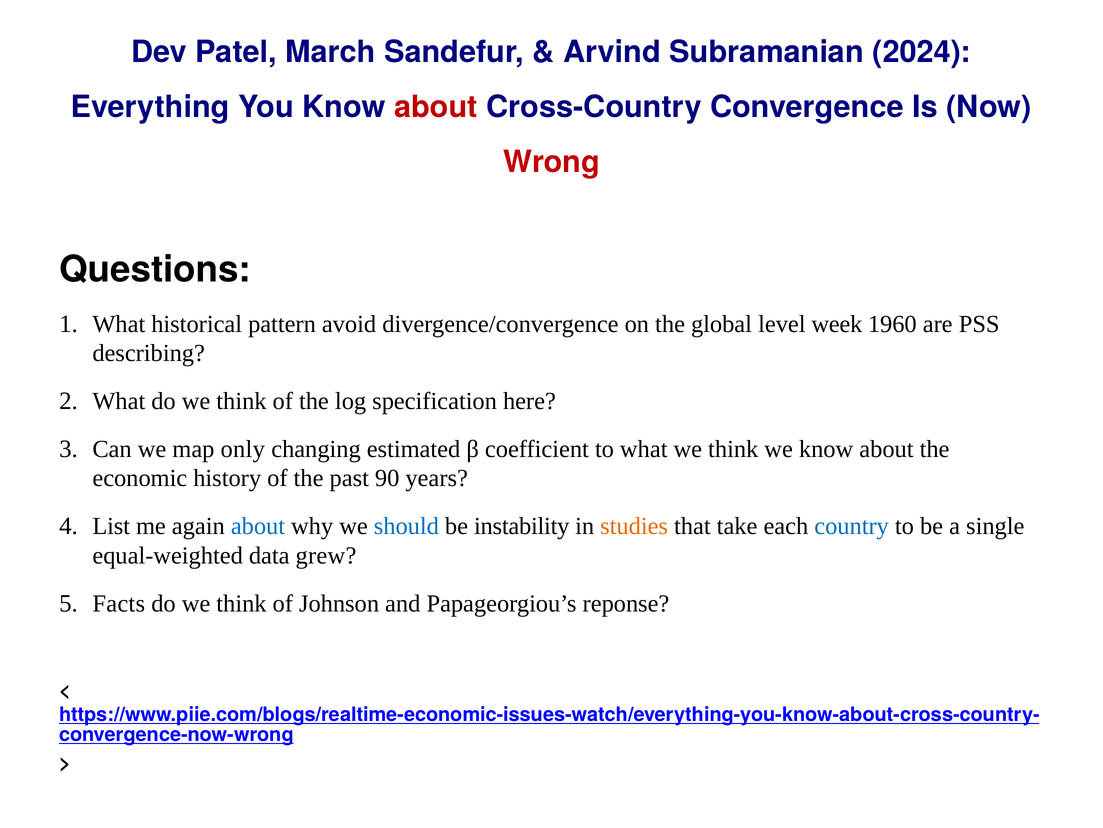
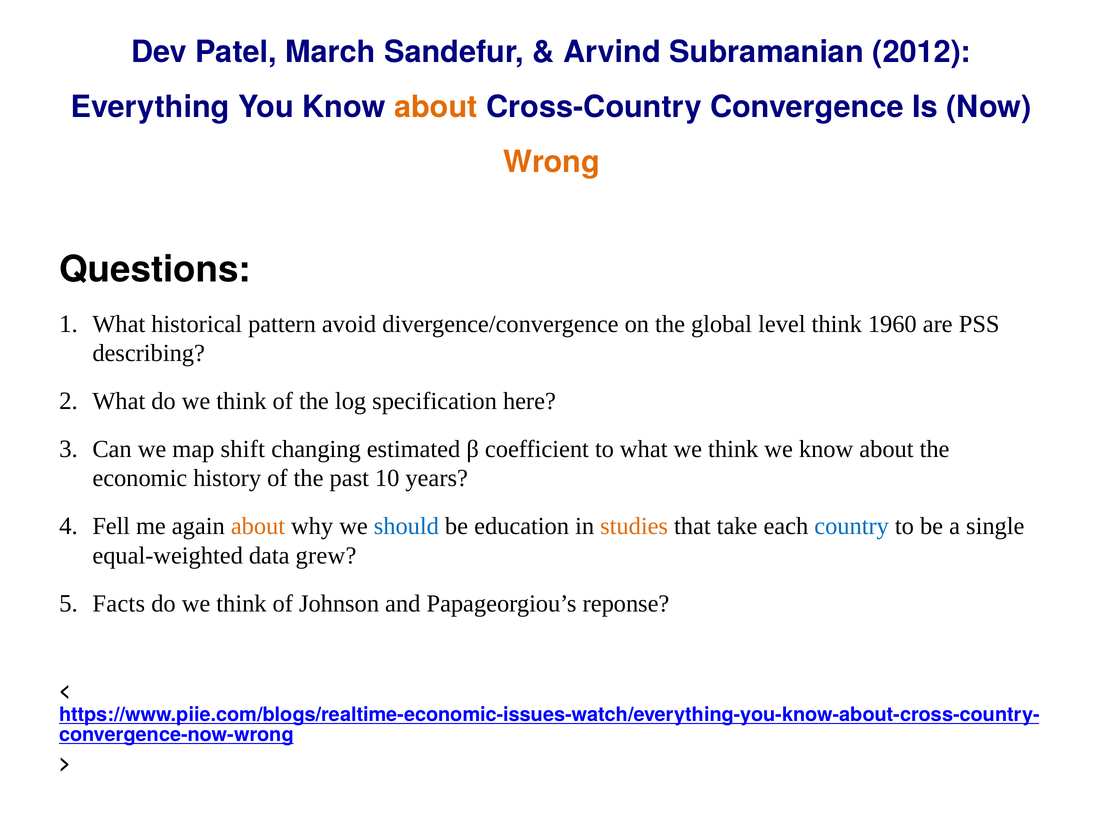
2024: 2024 -> 2012
about at (436, 107) colour: red -> orange
Wrong colour: red -> orange
level week: week -> think
only: only -> shift
90: 90 -> 10
List: List -> Fell
about at (258, 526) colour: blue -> orange
instability: instability -> education
